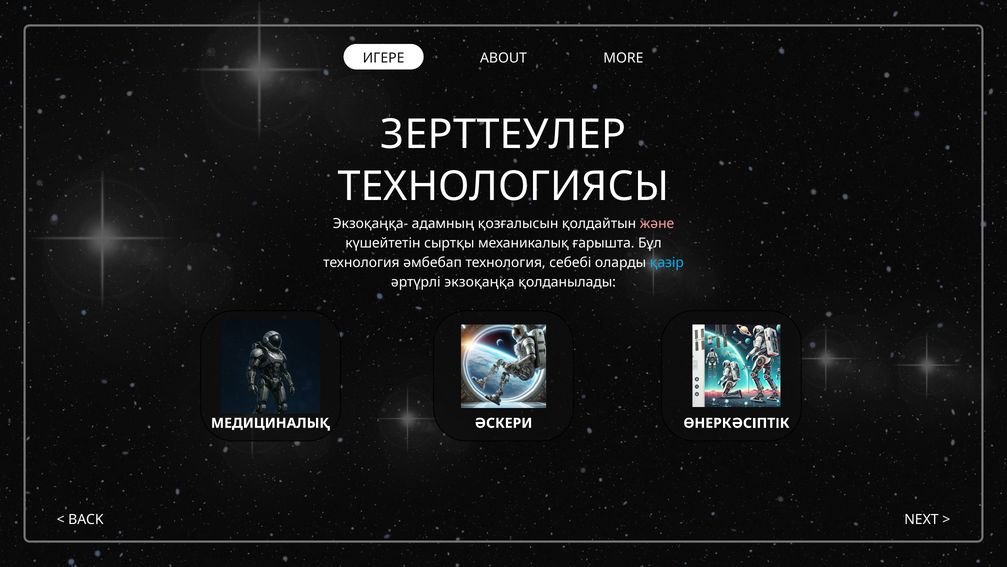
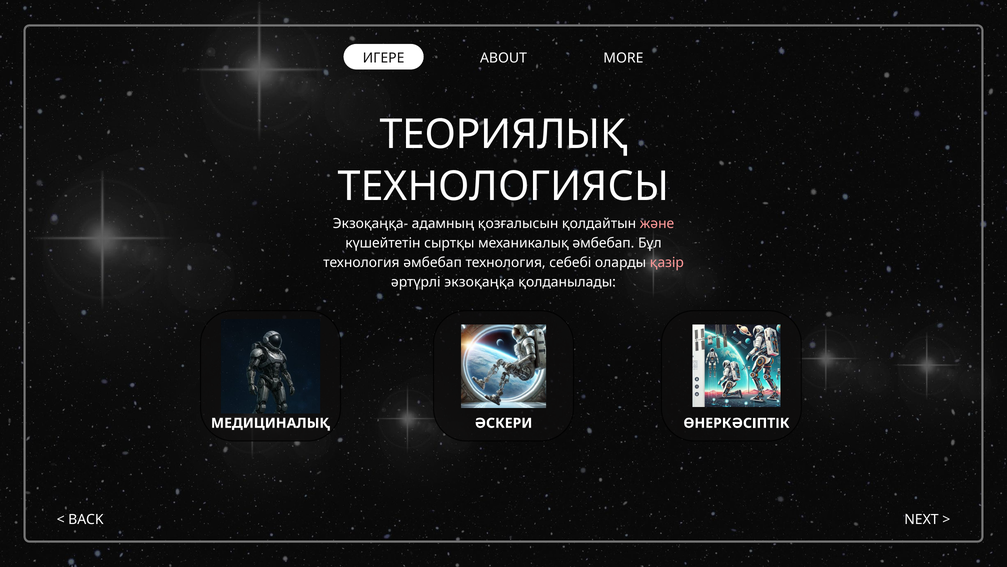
ЗЕРТТЕУЛЕР: ЗЕРТТЕУЛЕР -> ТЕОРИЯЛЫҚ
механикалық ғарышта: ғарышта -> әмбебап
қазір colour: light blue -> pink
